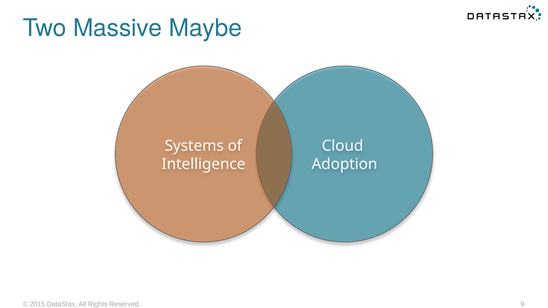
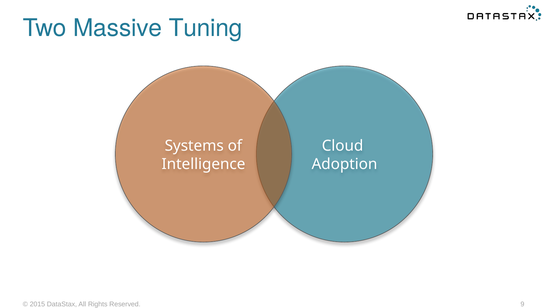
Maybe: Maybe -> Tuning
